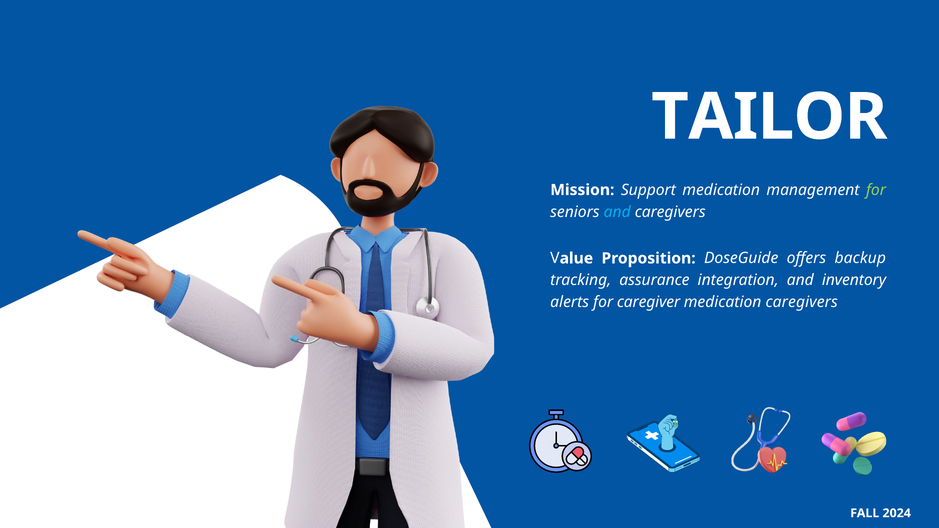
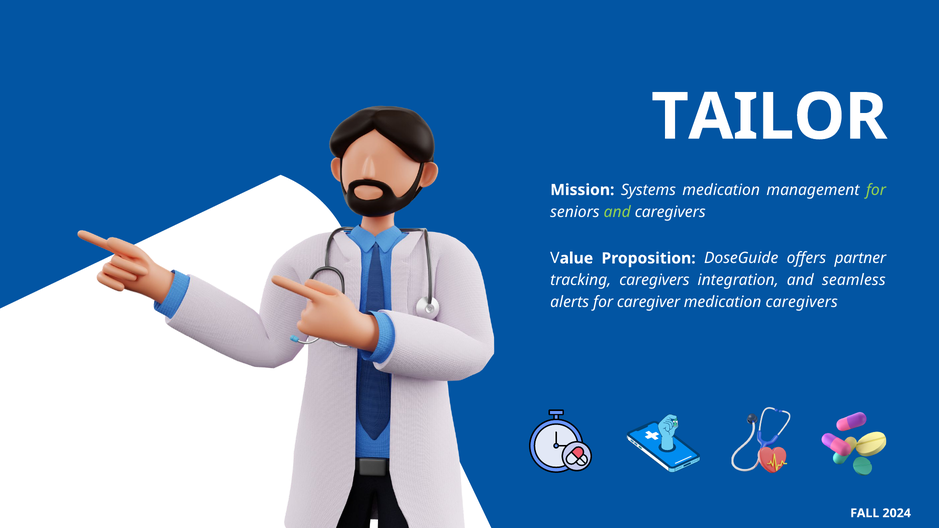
Support: Support -> Systems
and at (617, 212) colour: light blue -> light green
backup: backup -> partner
tracking assurance: assurance -> caregivers
inventory: inventory -> seamless
